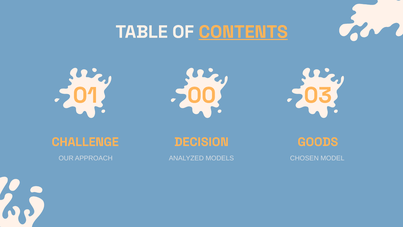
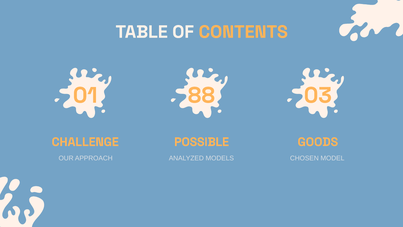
CONTENTS underline: present -> none
00: 00 -> 88
DECISION: DECISION -> POSSIBLE
